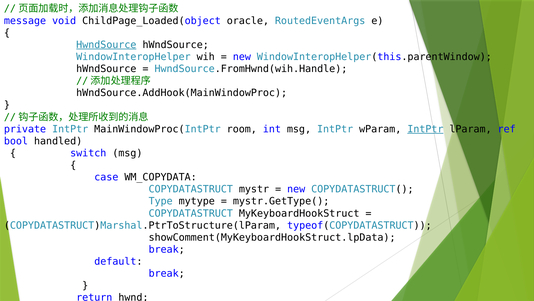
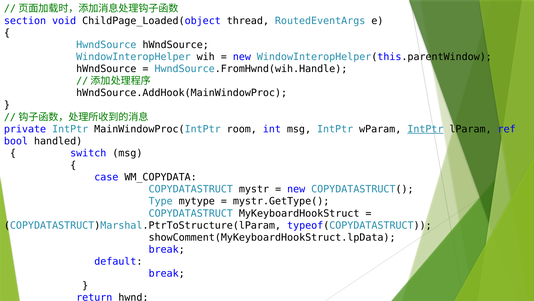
message: message -> section
oracle: oracle -> thread
HwndSource at (106, 45) underline: present -> none
